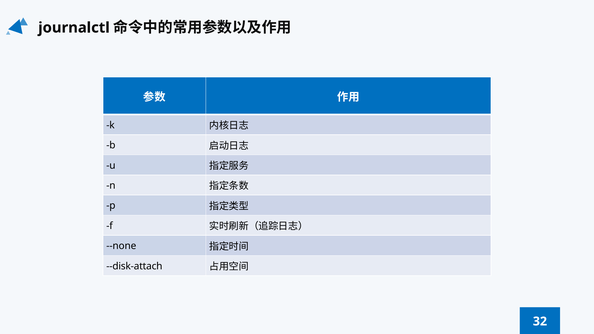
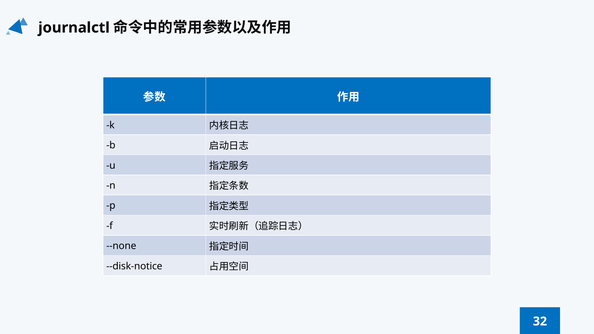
--disk-attach: --disk-attach -> --disk-notice
